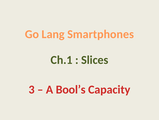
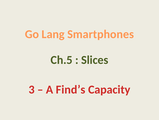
Ch.1: Ch.1 -> Ch.5
Bool’s: Bool’s -> Find’s
